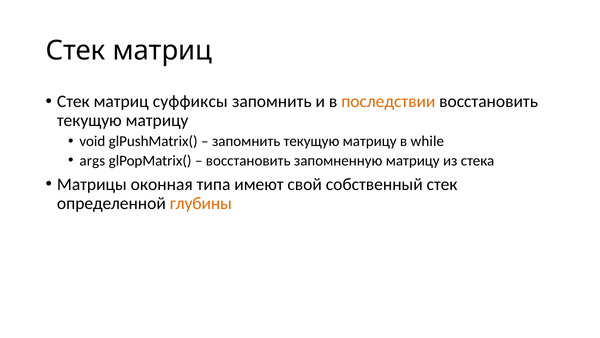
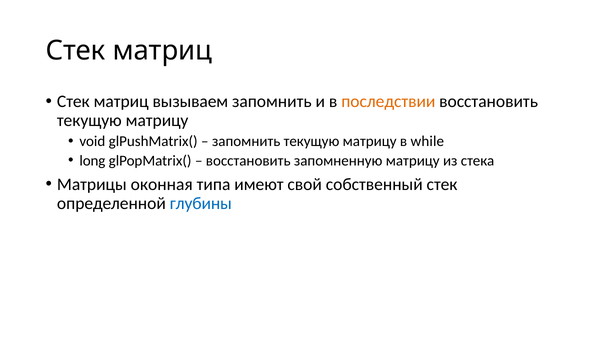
суффиксы: суффиксы -> вызываем
args: args -> long
глубины colour: orange -> blue
